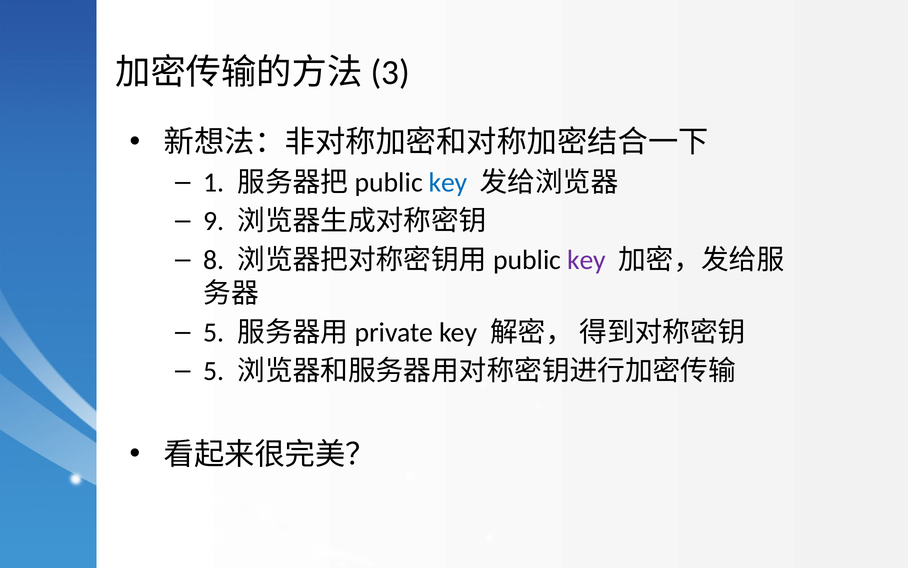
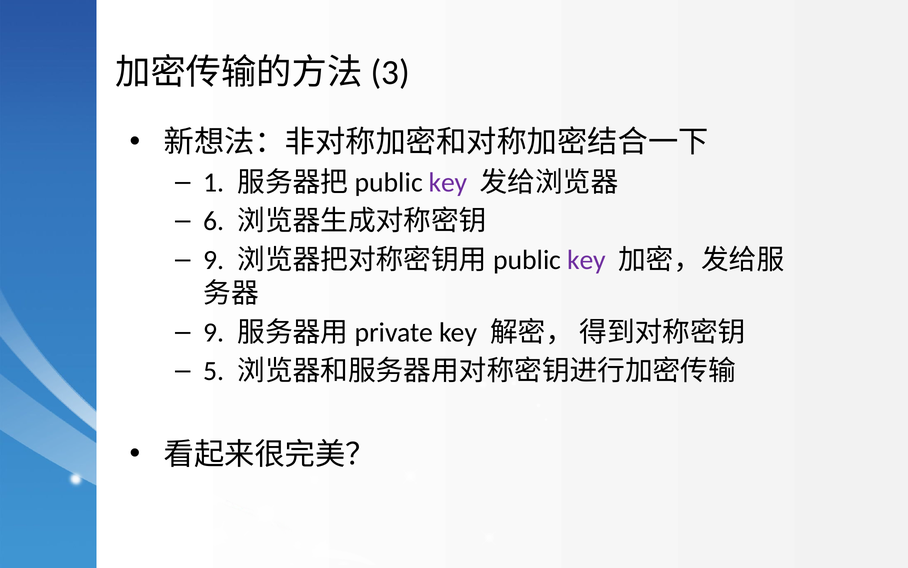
key at (448, 182) colour: blue -> purple
9: 9 -> 6
8 at (214, 260): 8 -> 9
5 at (214, 332): 5 -> 9
